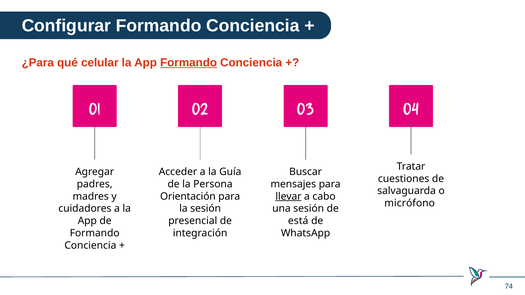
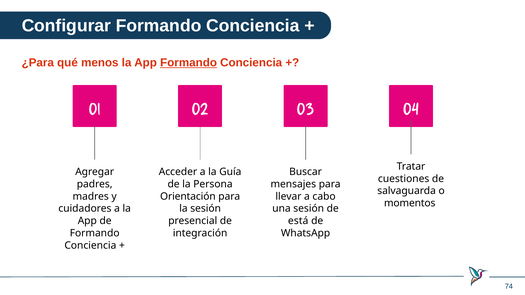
celular: celular -> menos
llevar underline: present -> none
micrófono: micrófono -> momentos
